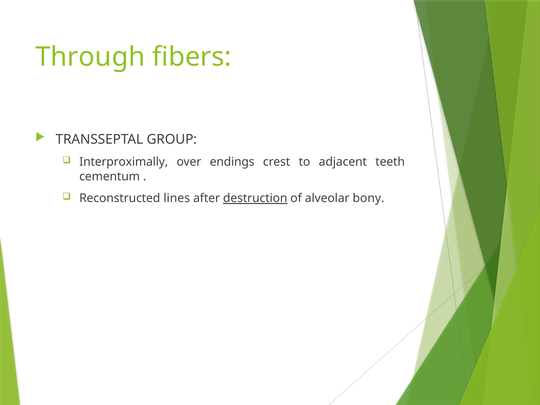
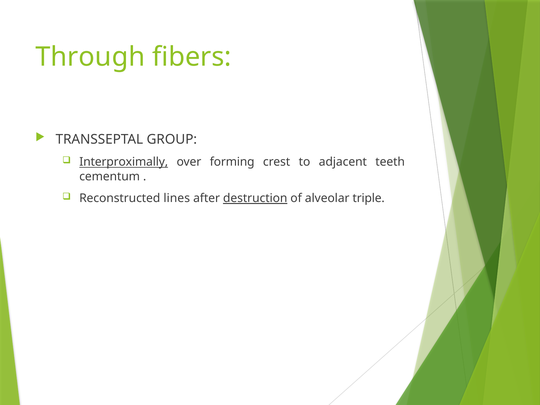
Interproximally underline: none -> present
endings: endings -> forming
bony: bony -> triple
